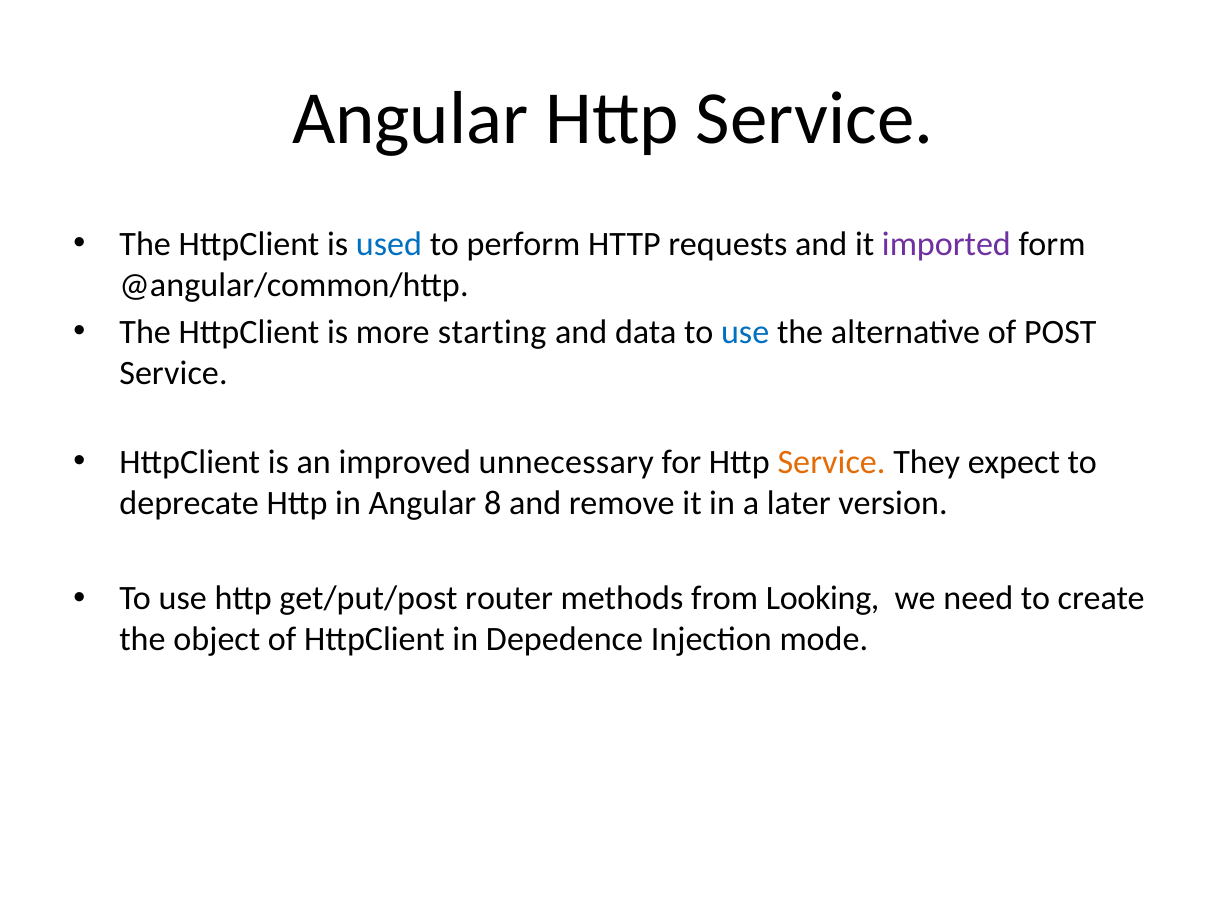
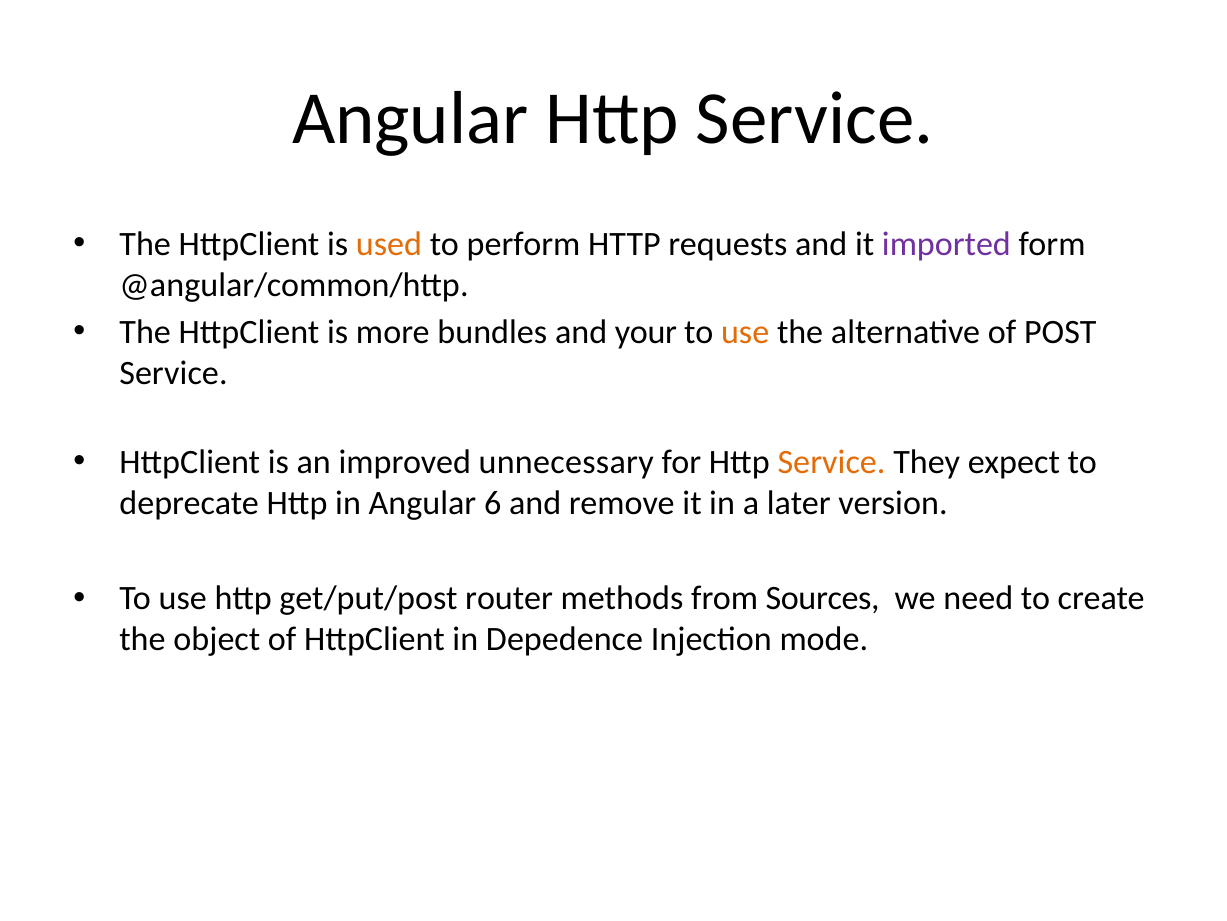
used colour: blue -> orange
starting: starting -> bundles
data: data -> your
use at (745, 332) colour: blue -> orange
8: 8 -> 6
Looking: Looking -> Sources
